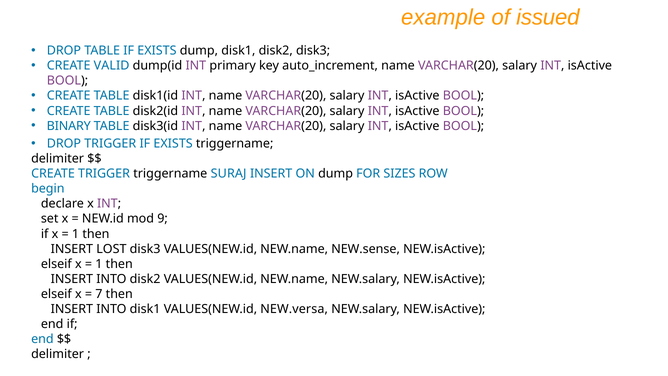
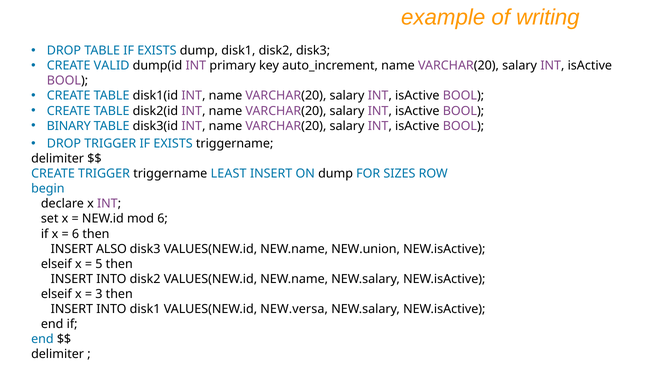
issued: issued -> writing
SURAJ: SURAJ -> LEAST
mod 9: 9 -> 6
1 at (76, 234): 1 -> 6
LOST: LOST -> ALSO
NEW.sense: NEW.sense -> NEW.union
1 at (99, 264): 1 -> 5
7: 7 -> 3
